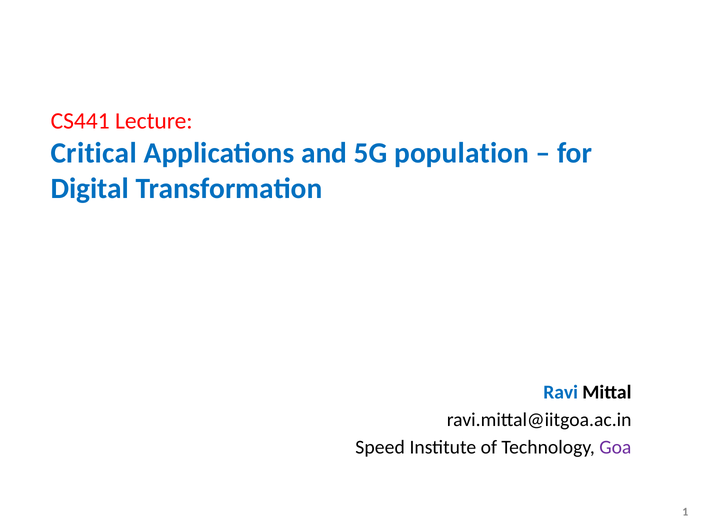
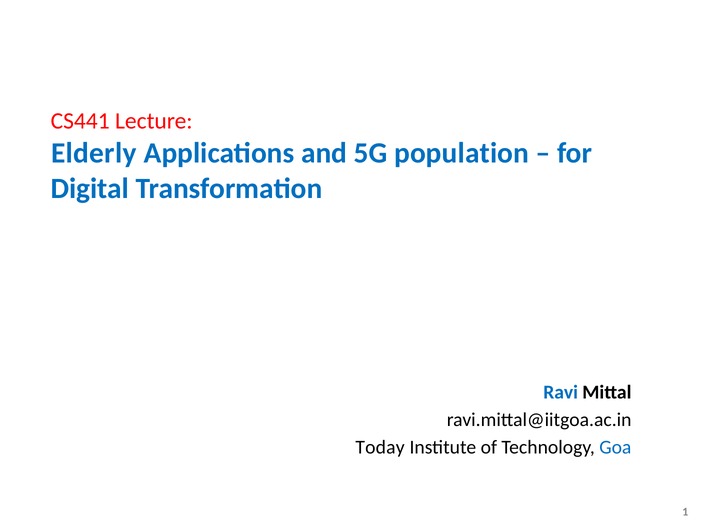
Critical: Critical -> Elderly
Speed: Speed -> Today
Goa colour: purple -> blue
